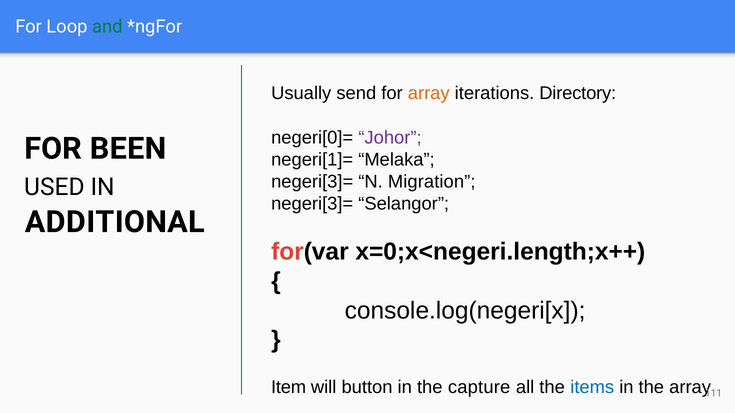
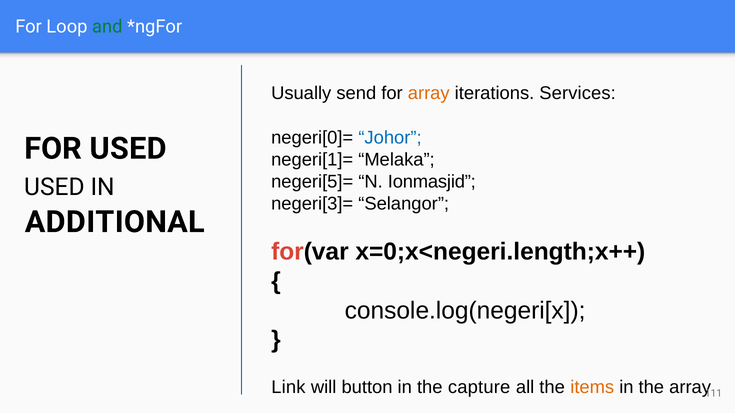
Directory: Directory -> Services
Johor colour: purple -> blue
FOR BEEN: BEEN -> USED
negeri[3]= at (312, 182): negeri[3]= -> negeri[5]=
Migration: Migration -> Ionmasjid
Item: Item -> Link
items colour: blue -> orange
